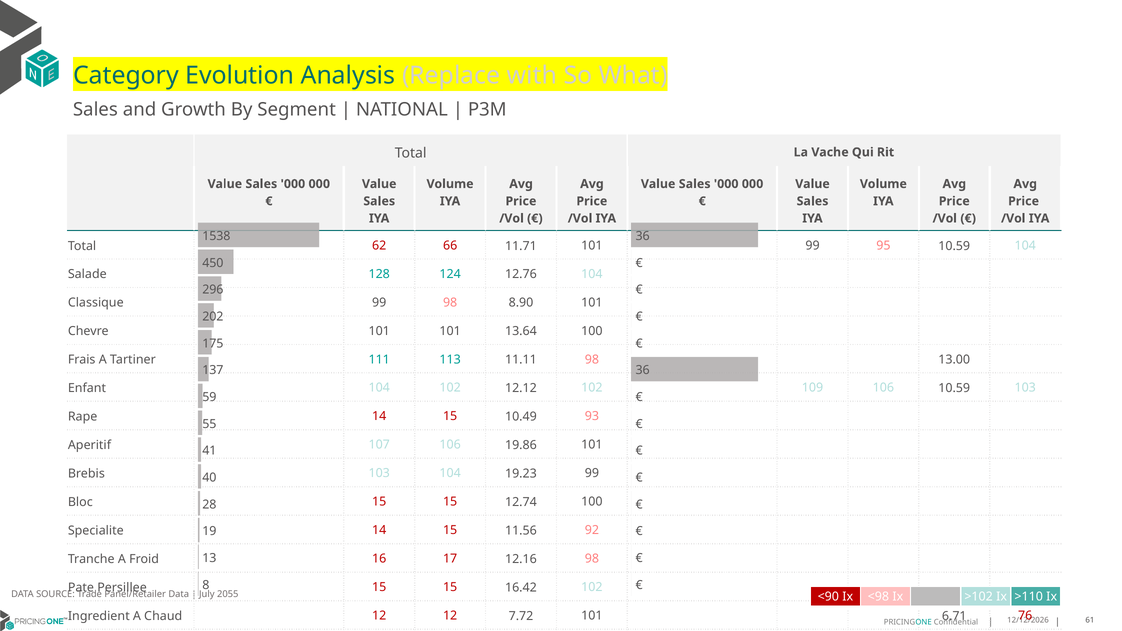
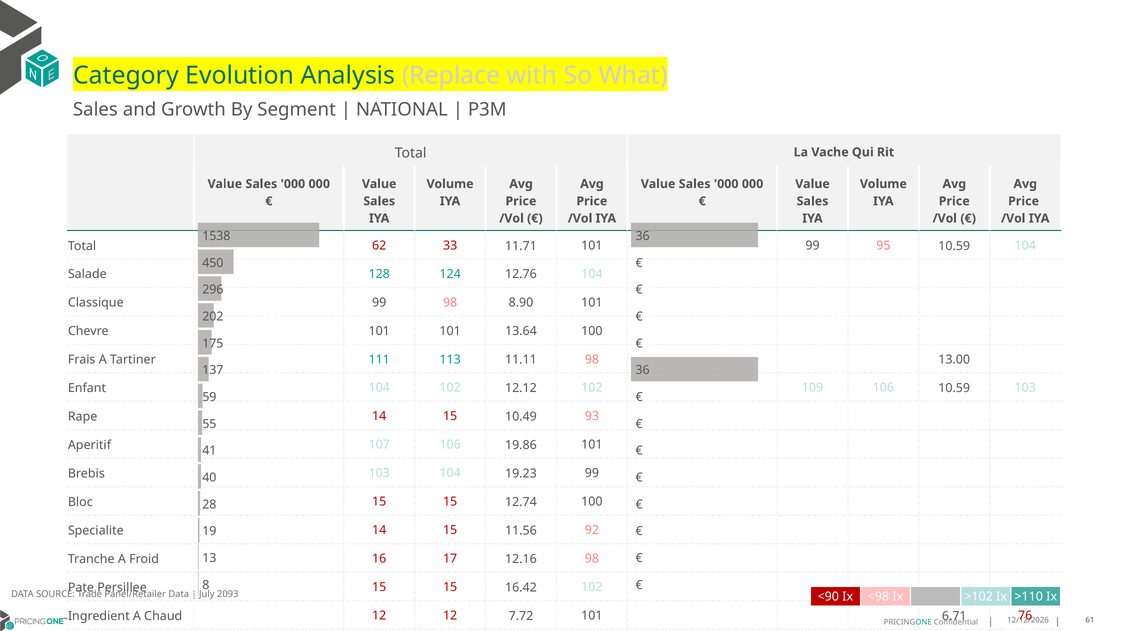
66: 66 -> 33
2055: 2055 -> 2093
